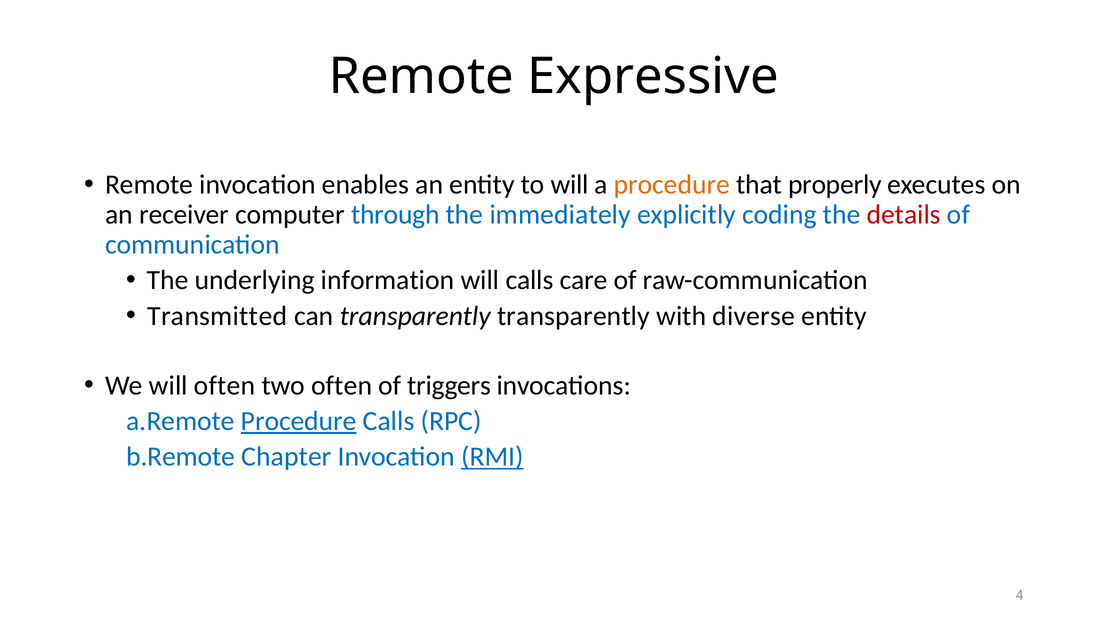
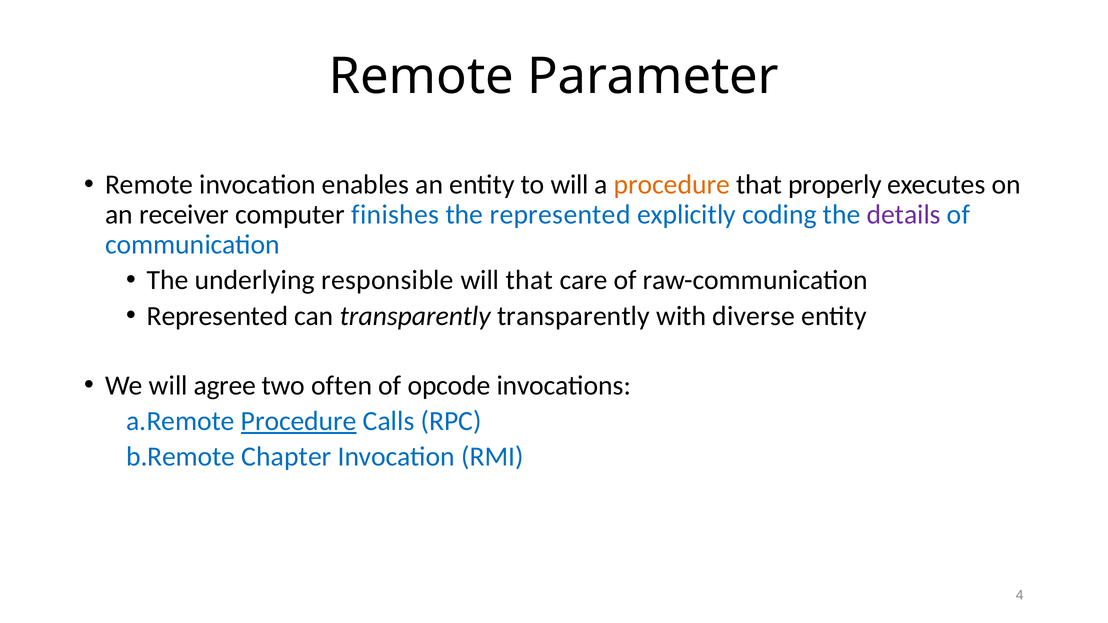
Expressive: Expressive -> Parameter
through: through -> finishes
the immediately: immediately -> represented
details colour: red -> purple
information: information -> responsible
will calls: calls -> that
Transmitted at (217, 316): Transmitted -> Represented
will often: often -> agree
triggers: triggers -> opcode
RMI underline: present -> none
